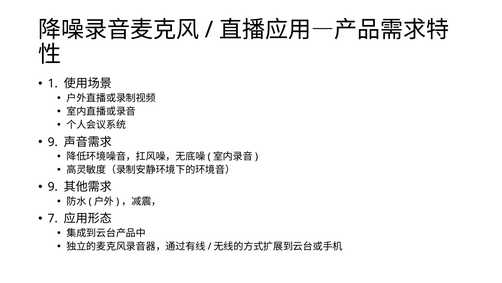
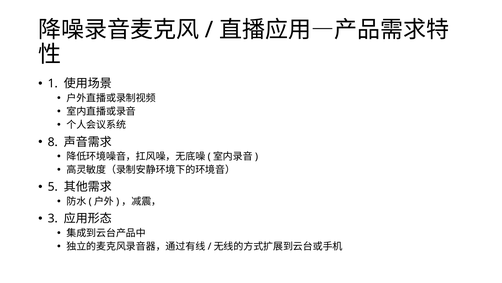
9 at (53, 142): 9 -> 8
9 at (53, 187): 9 -> 5
7: 7 -> 3
